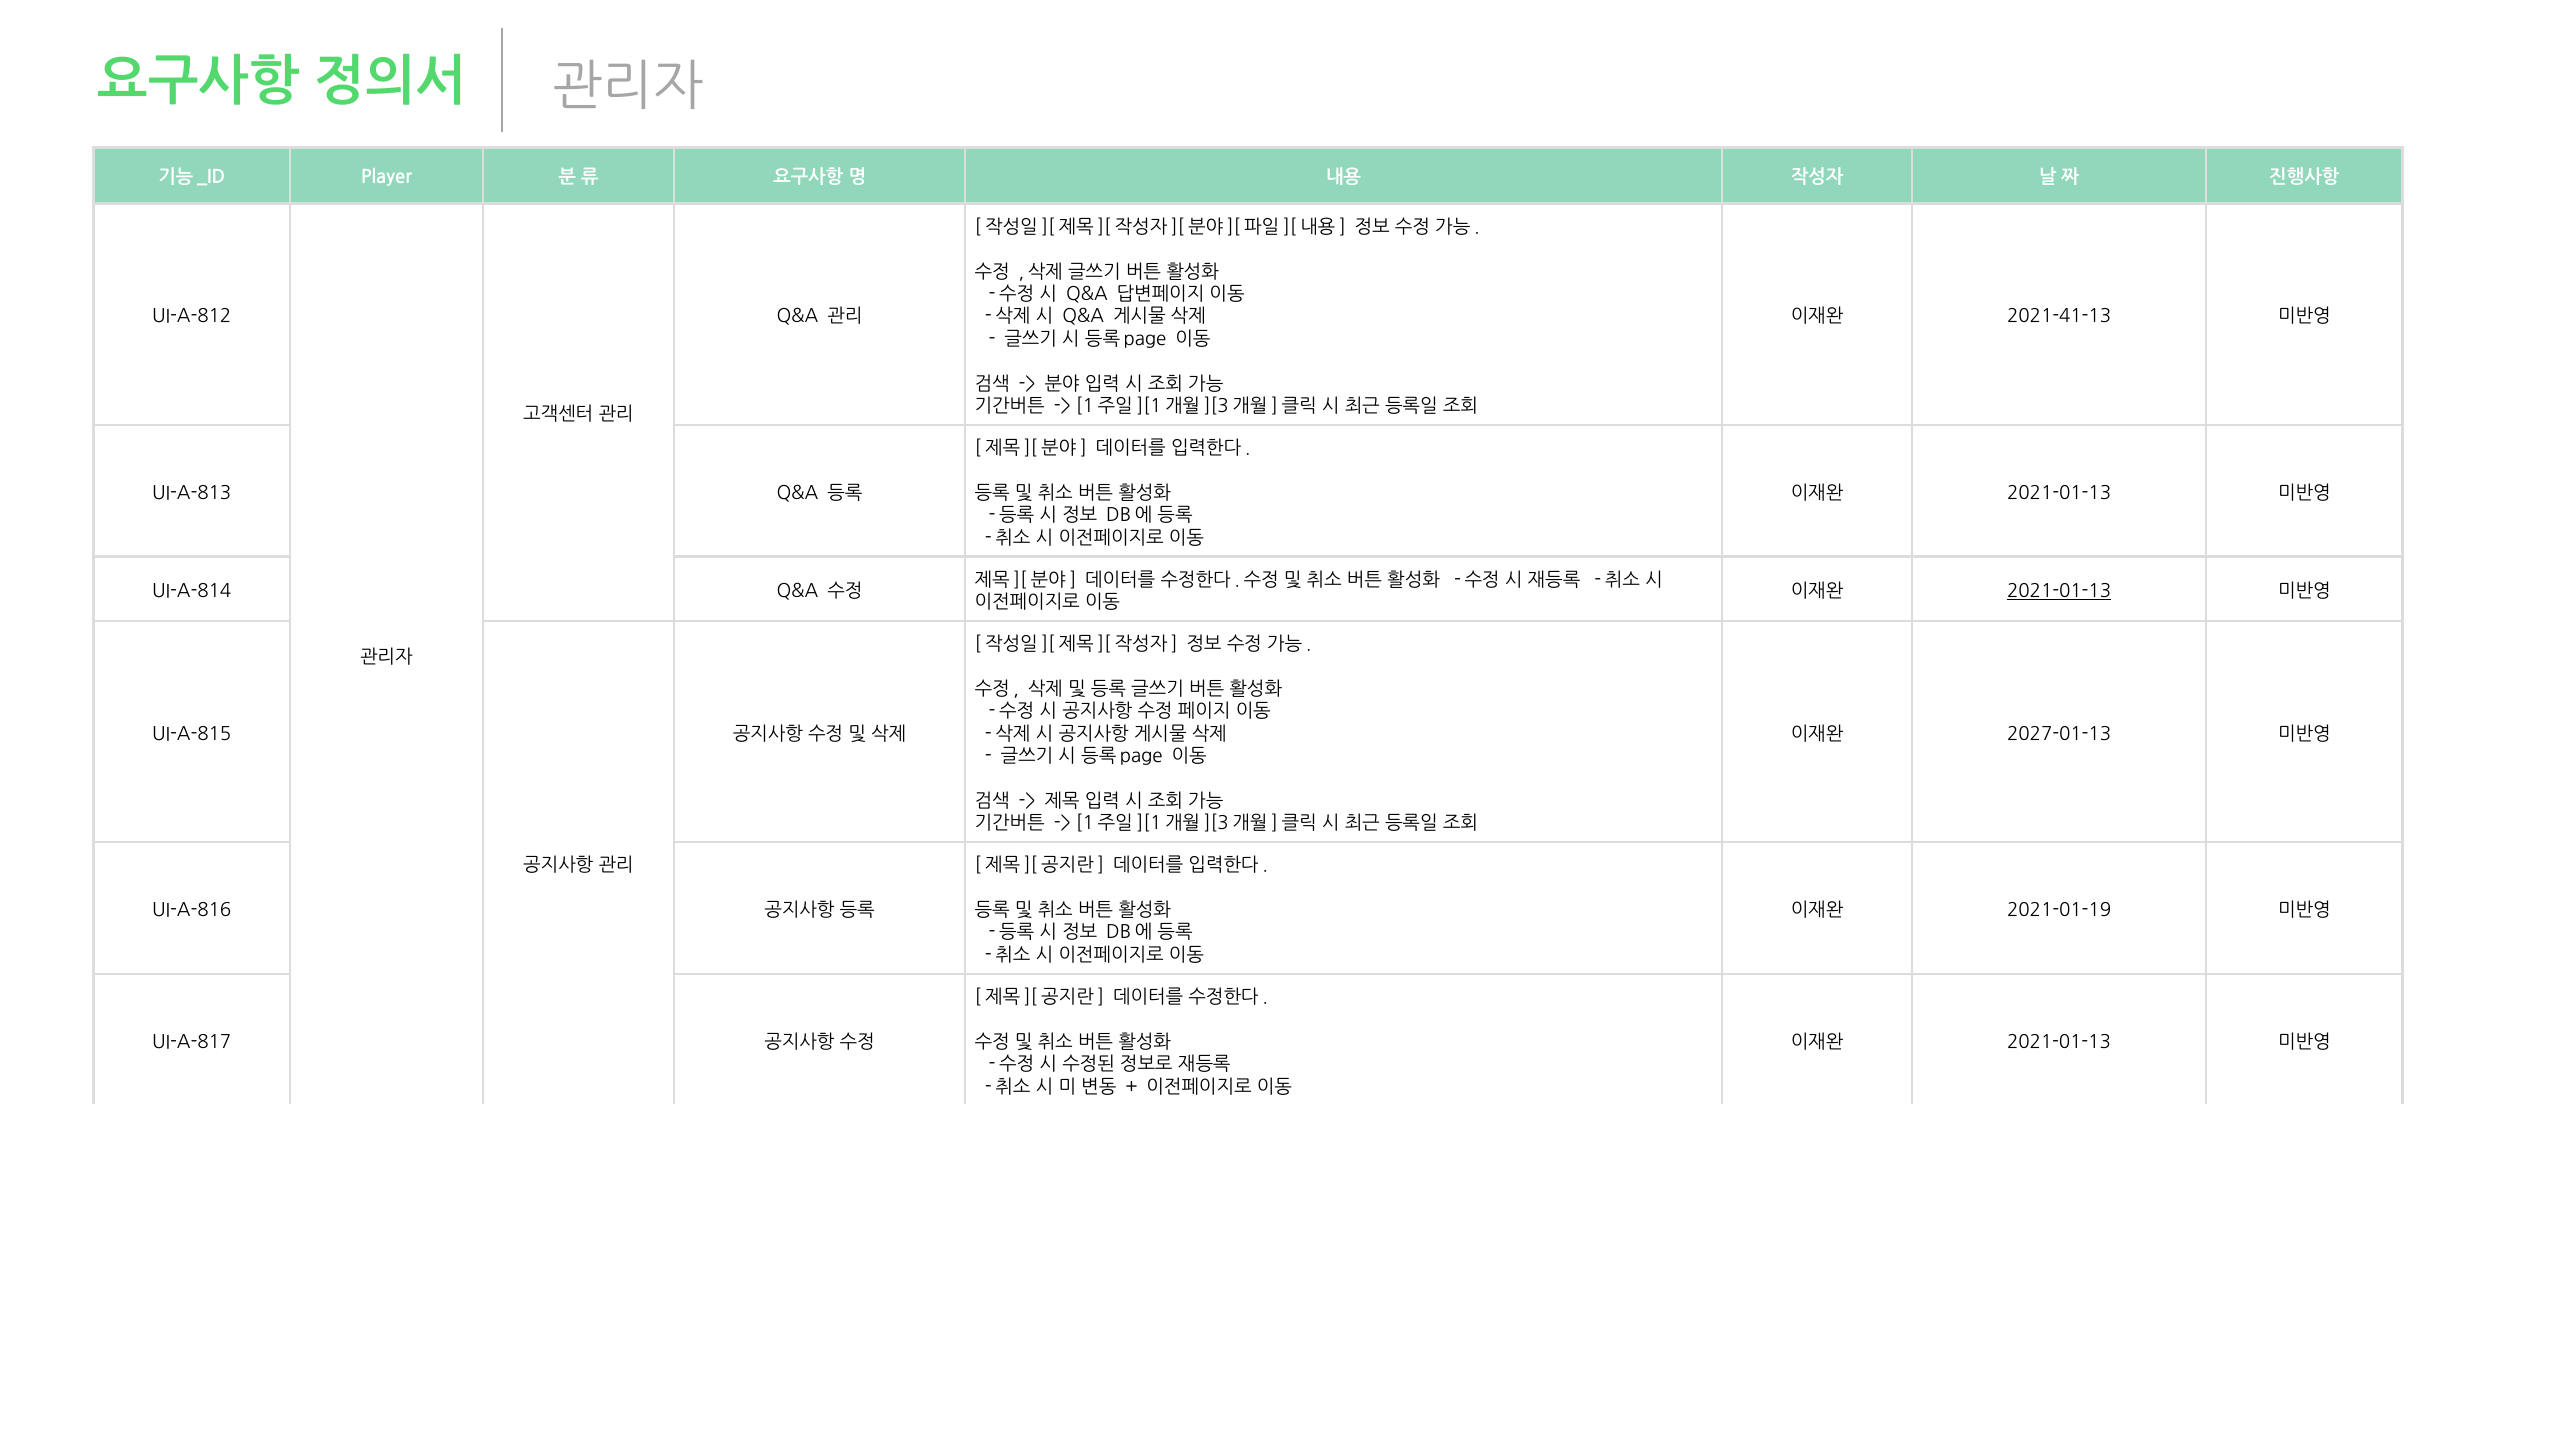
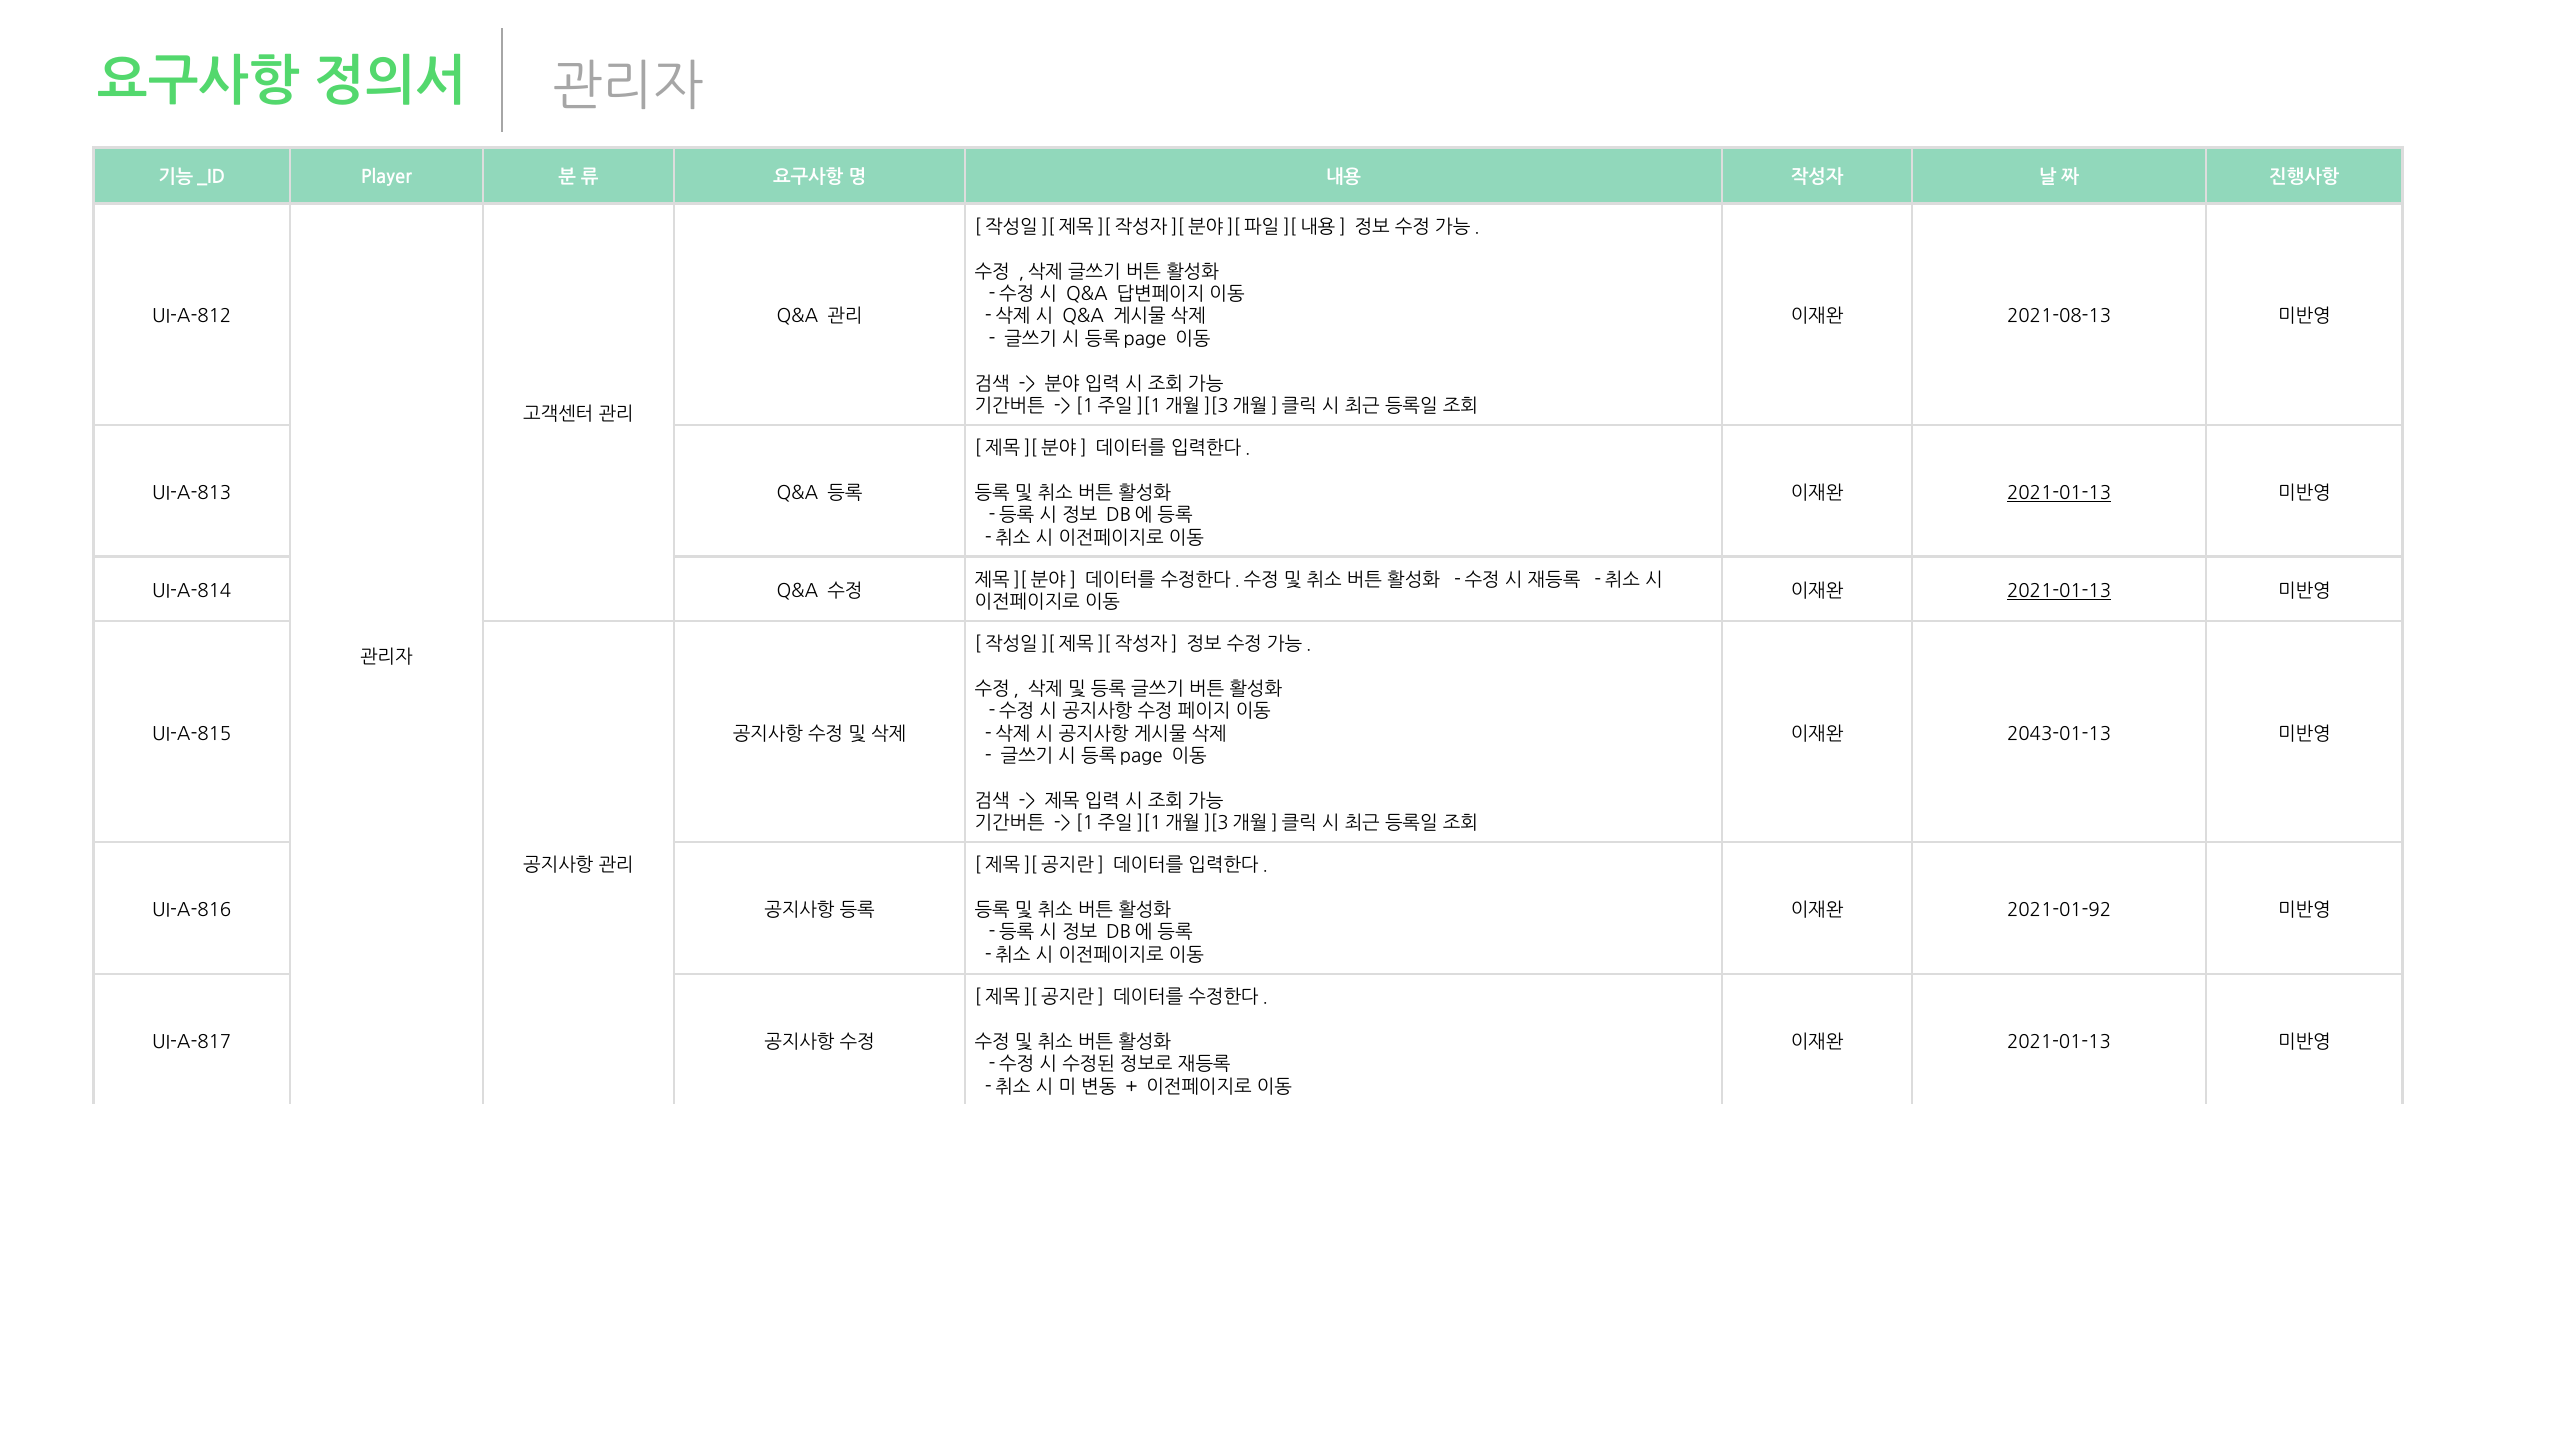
2021-41-13: 2021-41-13 -> 2021-08-13
2021-01-13 at (2059, 493) underline: none -> present
2027-01-13: 2027-01-13 -> 2043-01-13
2021-01-19: 2021-01-19 -> 2021-01-92
